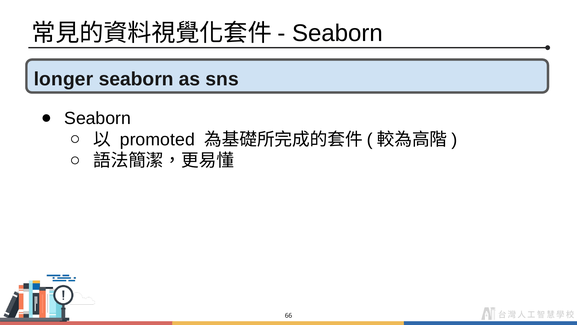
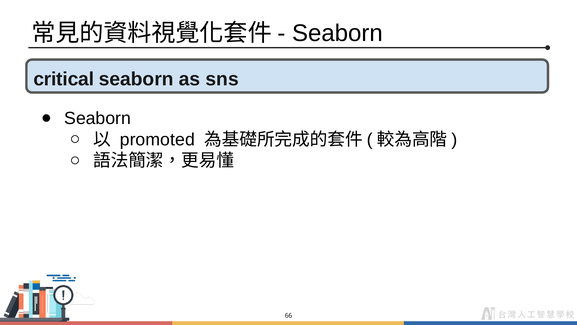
longer: longer -> critical
